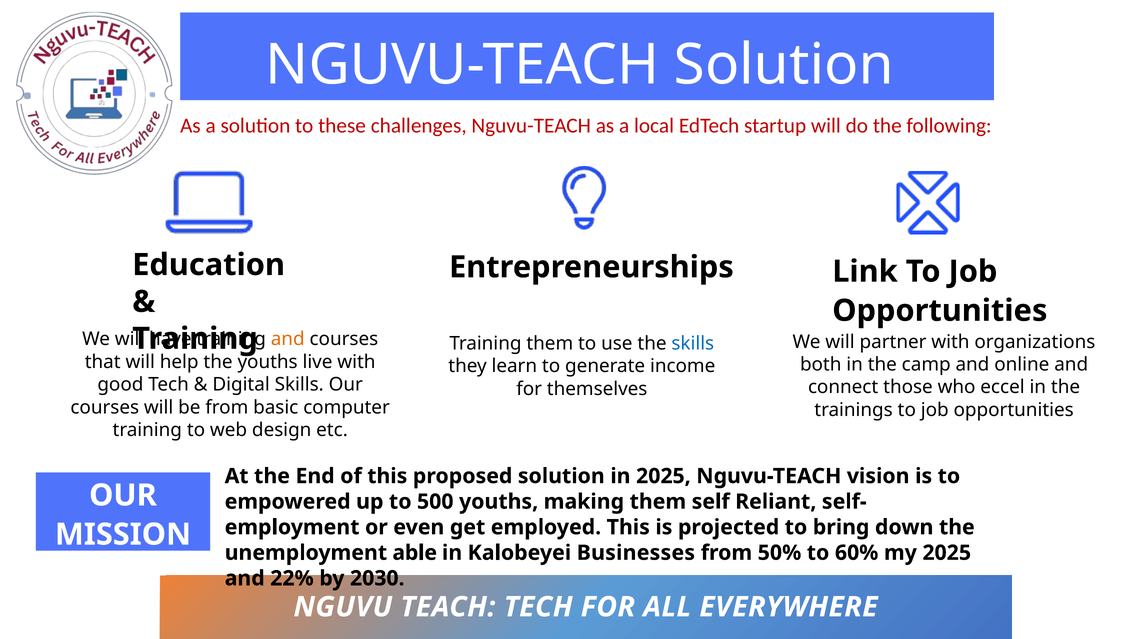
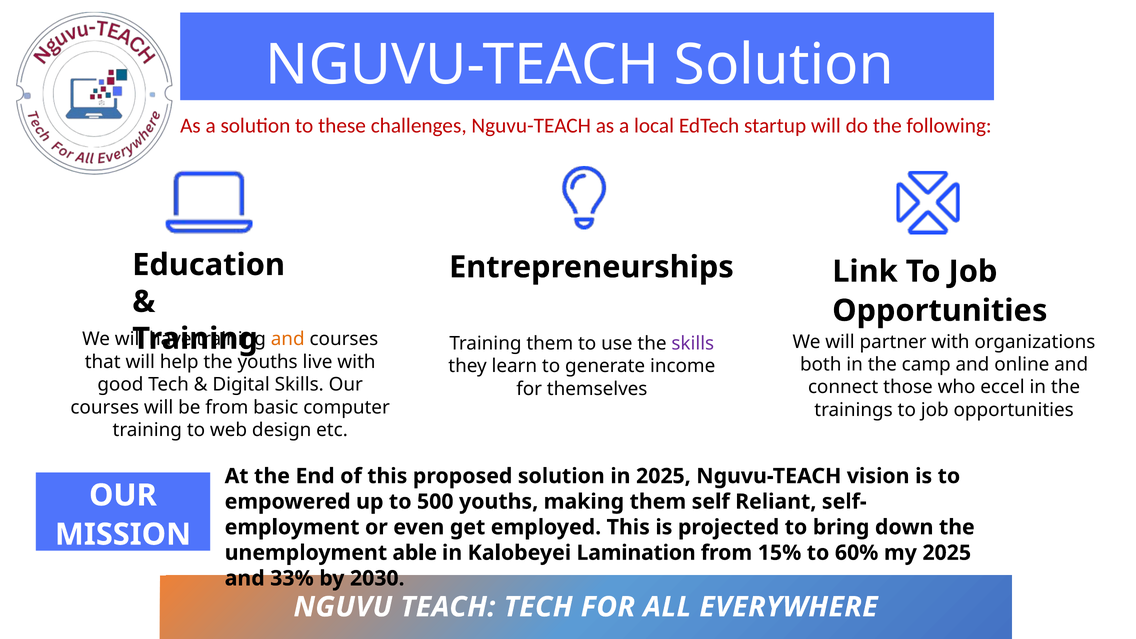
skills at (693, 344) colour: blue -> purple
Businesses: Businesses -> Lamination
50%: 50% -> 15%
22%: 22% -> 33%
